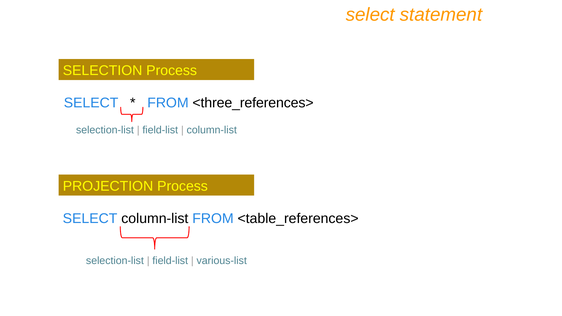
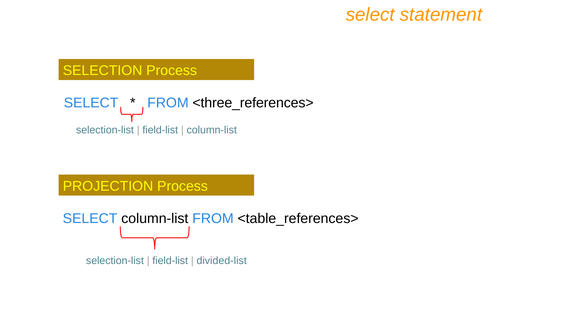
various-list: various-list -> divided-list
